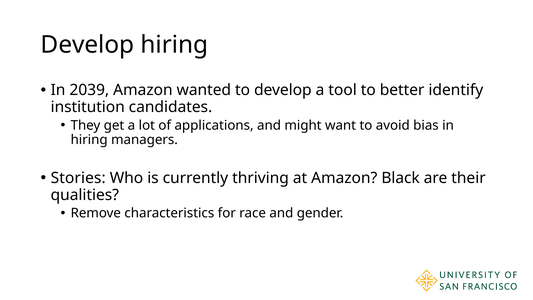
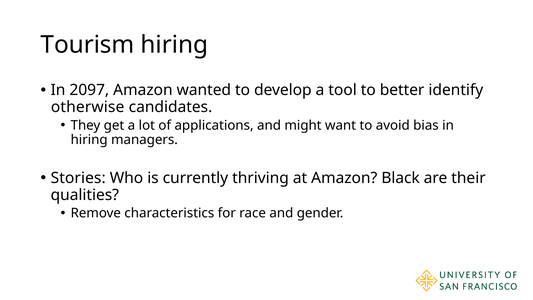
Develop at (87, 45): Develop -> Tourism
2039: 2039 -> 2097
institution: institution -> otherwise
